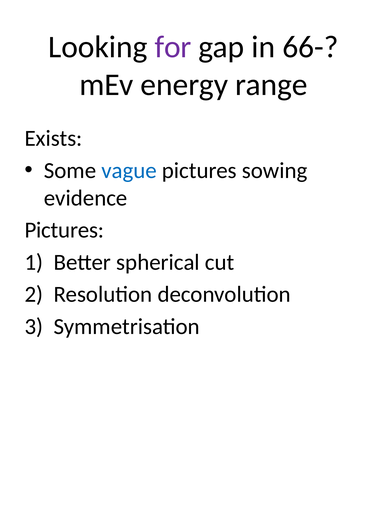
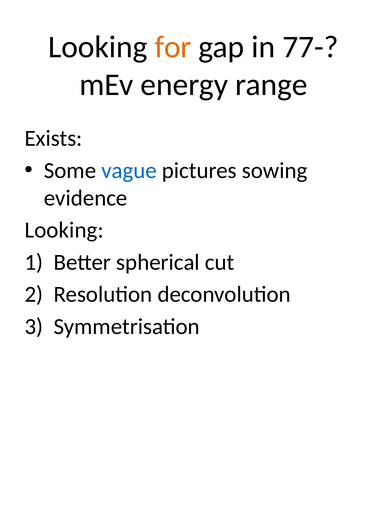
for colour: purple -> orange
66-: 66- -> 77-
Pictures at (64, 230): Pictures -> Looking
